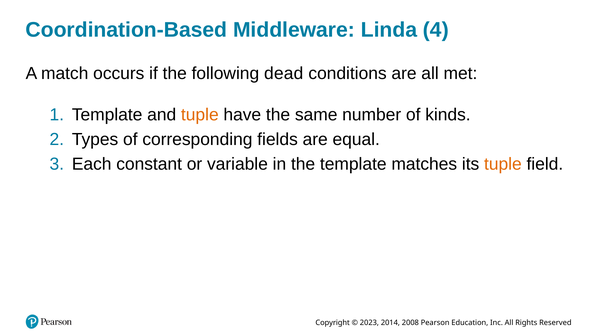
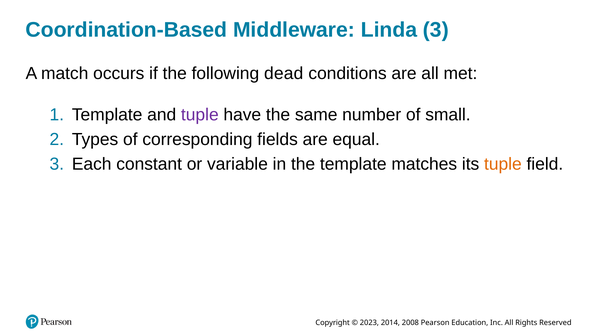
Linda 4: 4 -> 3
tuple at (200, 115) colour: orange -> purple
kinds: kinds -> small
